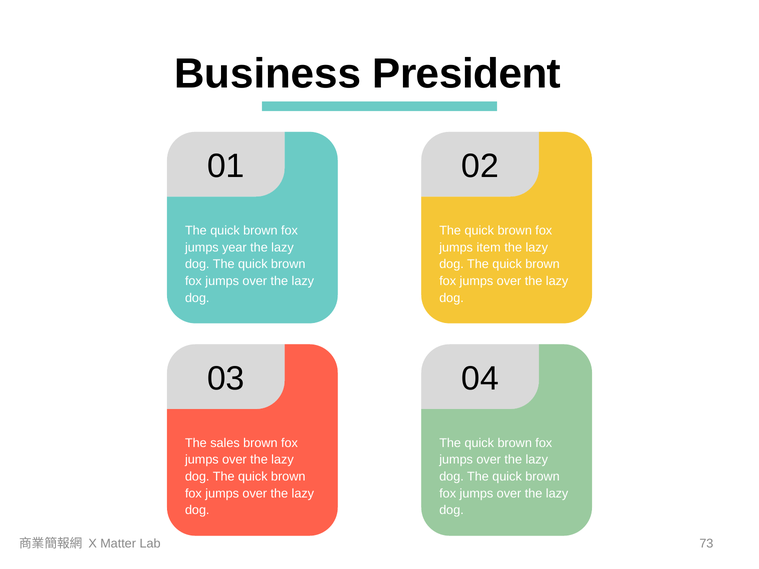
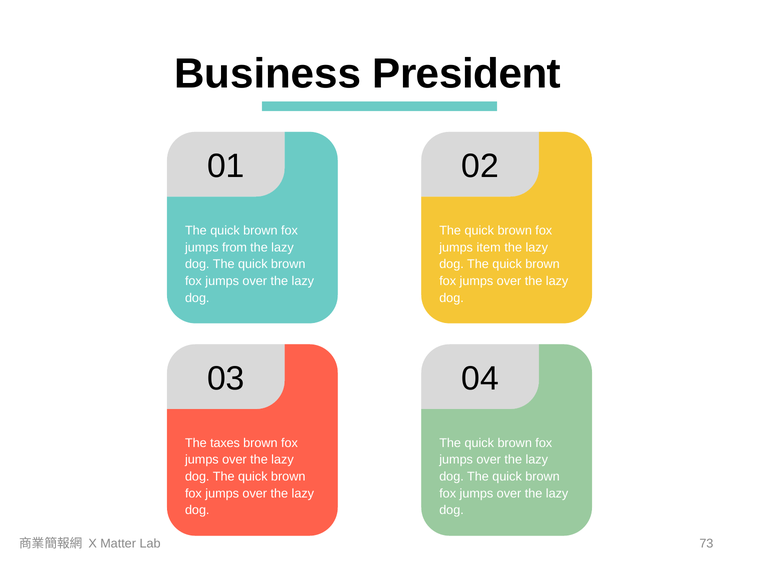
year: year -> from
sales: sales -> taxes
